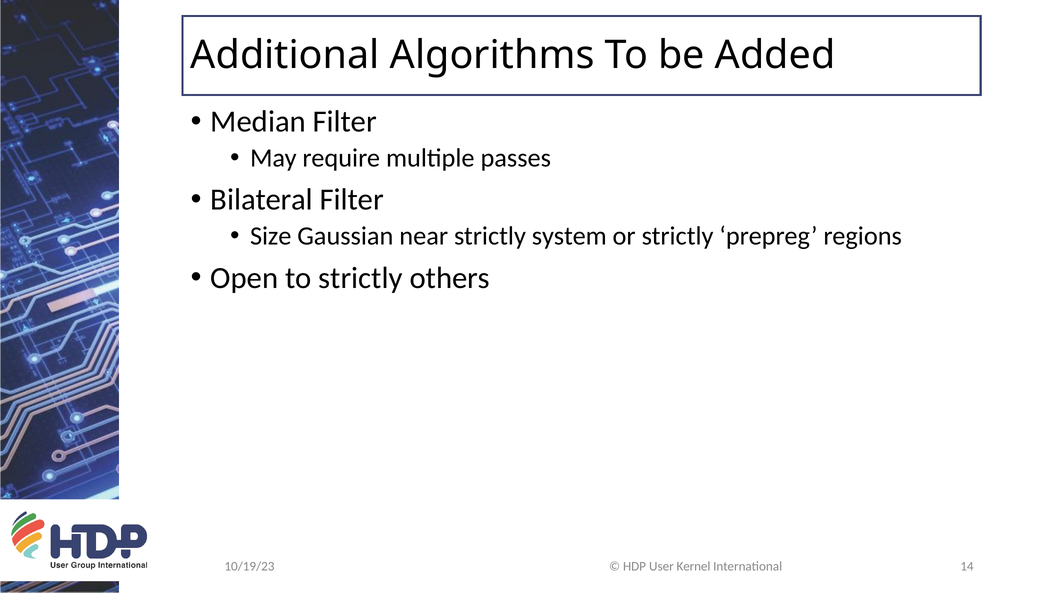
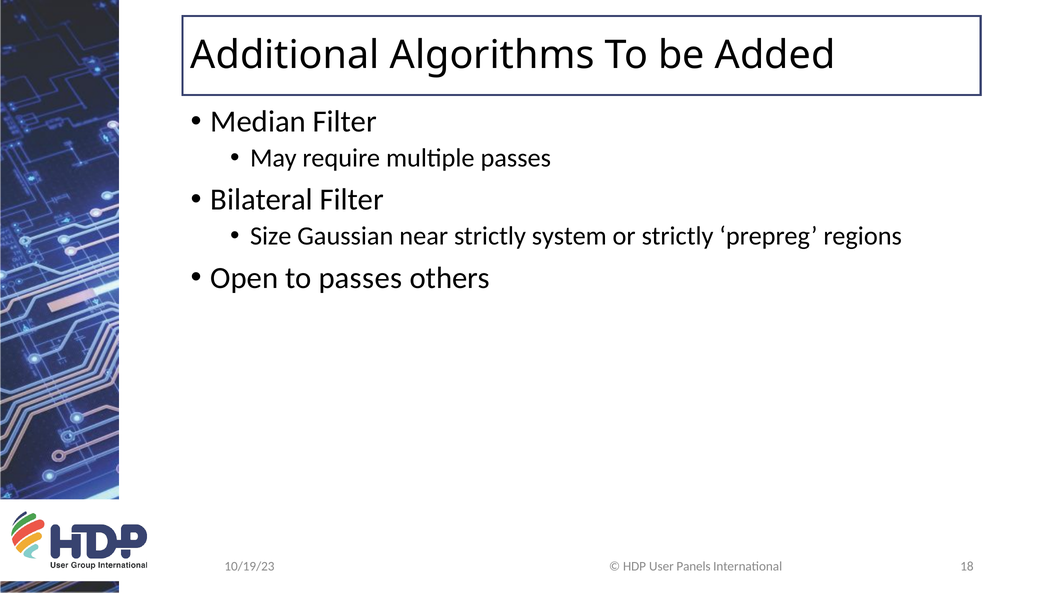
to strictly: strictly -> passes
Kernel: Kernel -> Panels
14: 14 -> 18
